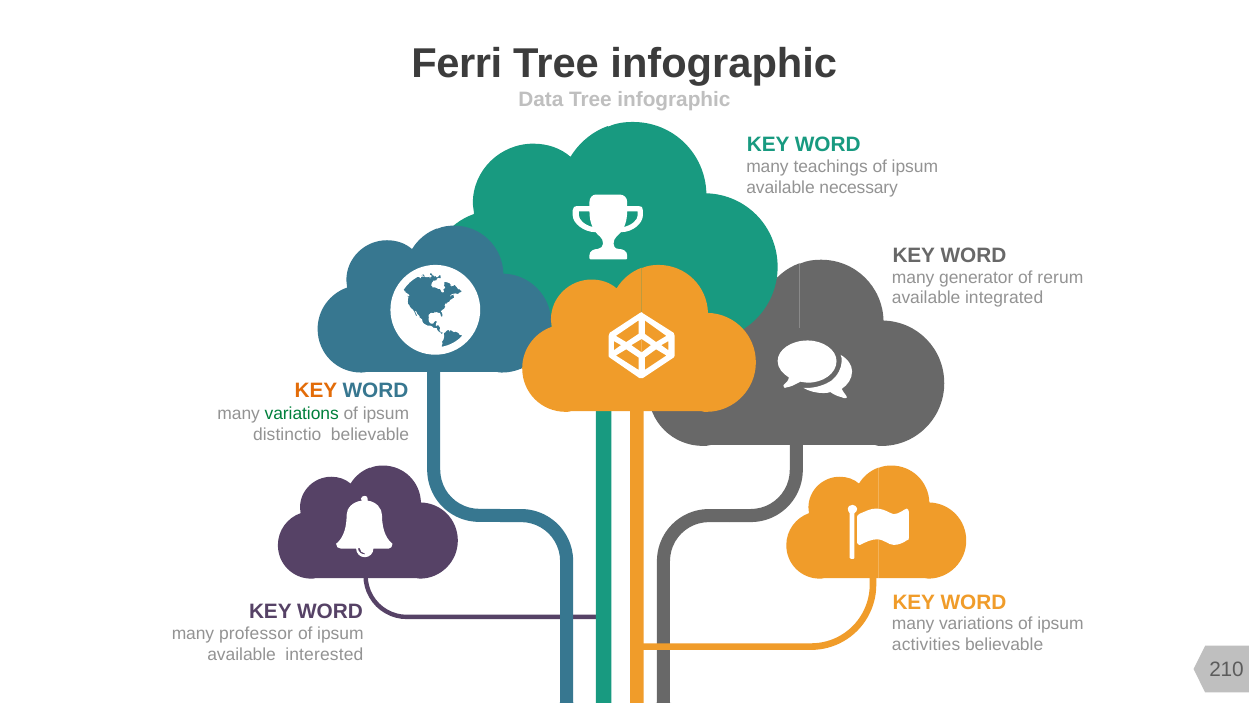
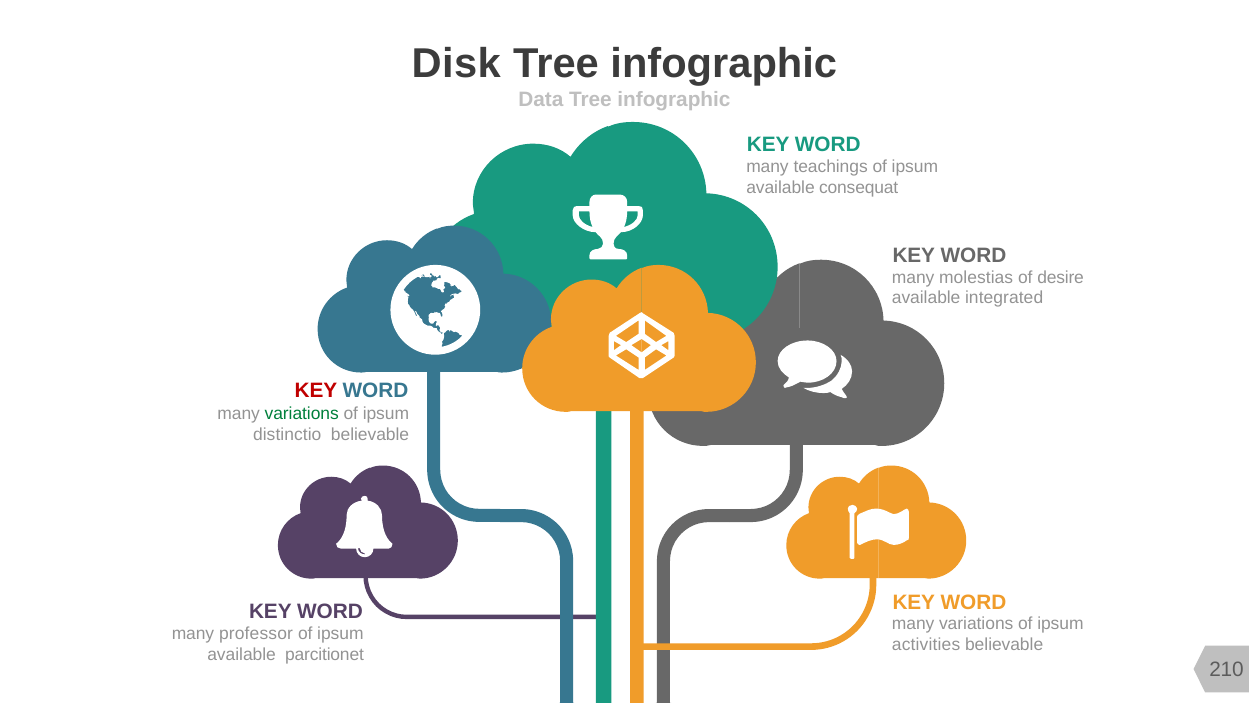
Ferri: Ferri -> Disk
necessary: necessary -> consequat
generator: generator -> molestias
rerum: rerum -> desire
KEY at (316, 391) colour: orange -> red
interested: interested -> parcitionet
